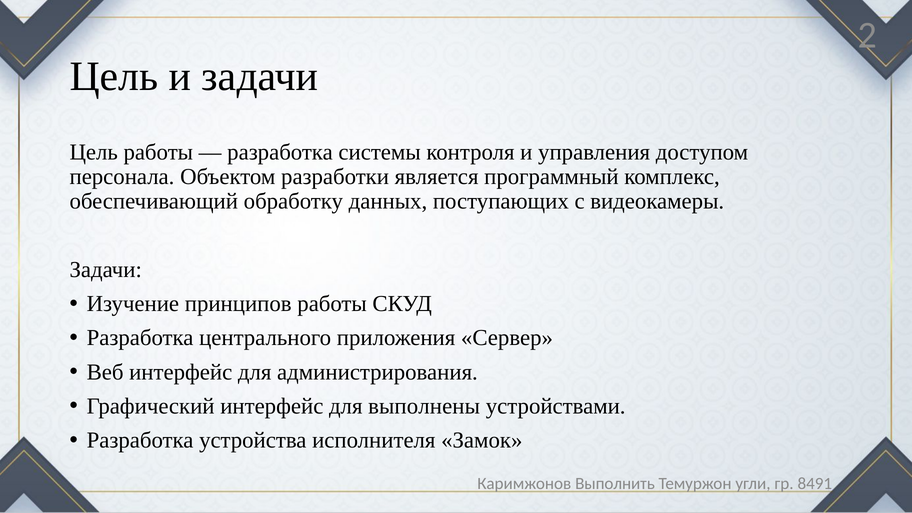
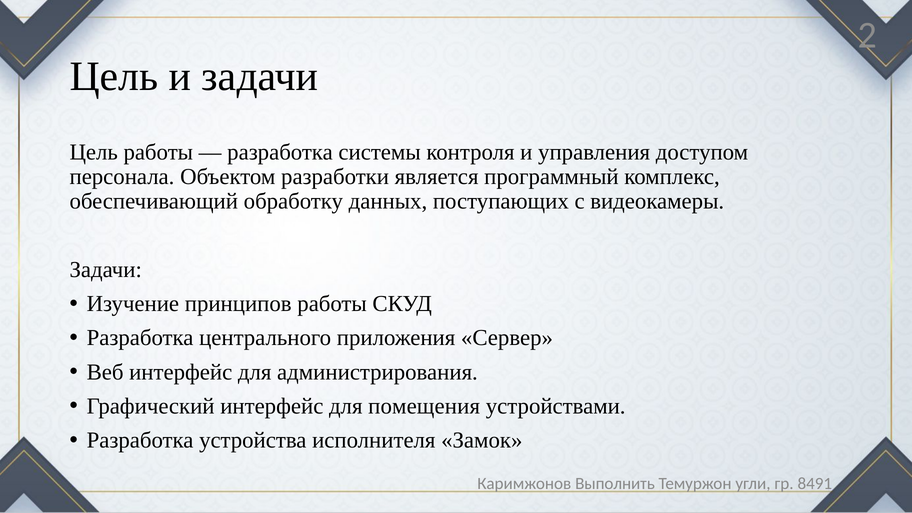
выполнены: выполнены -> помещения
